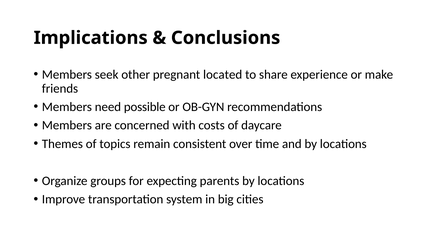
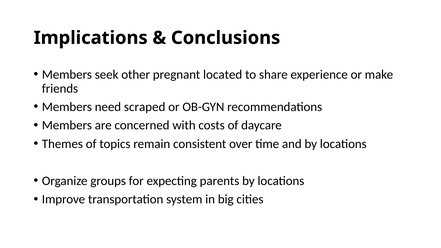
possible: possible -> scraped
